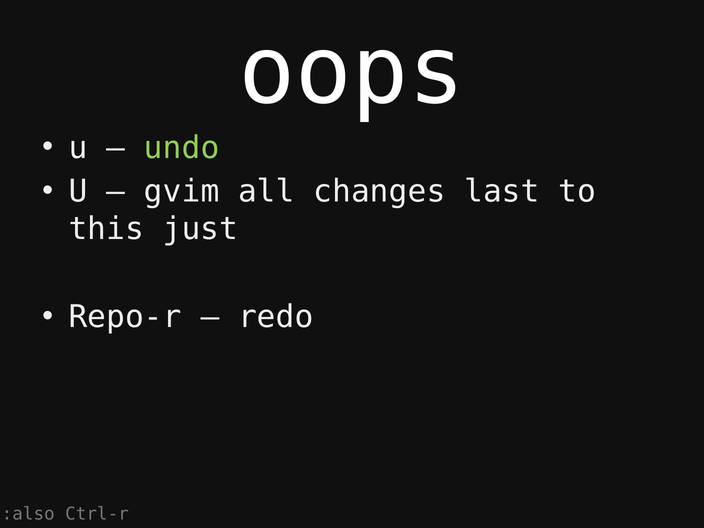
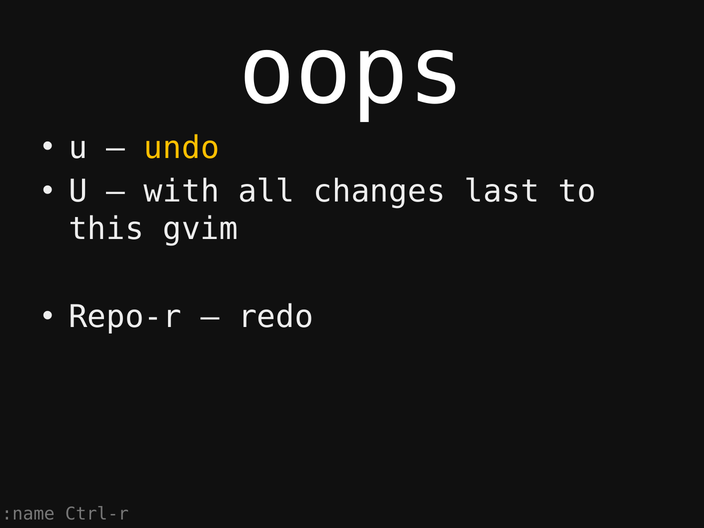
undo colour: light green -> yellow
gvim: gvim -> with
just: just -> gvim
:also: :also -> :name
